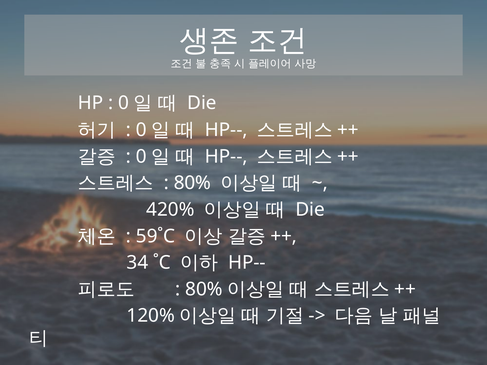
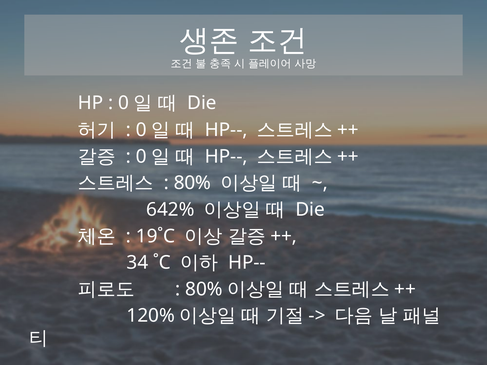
420%: 420% -> 642%
59˚C: 59˚C -> 19˚C
